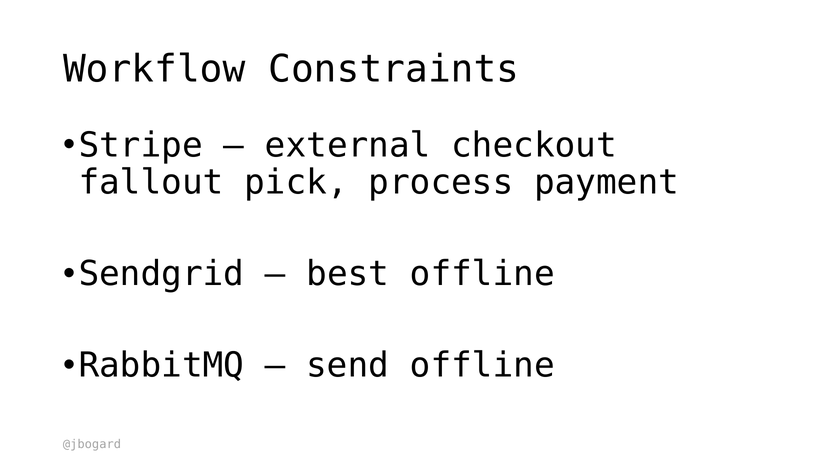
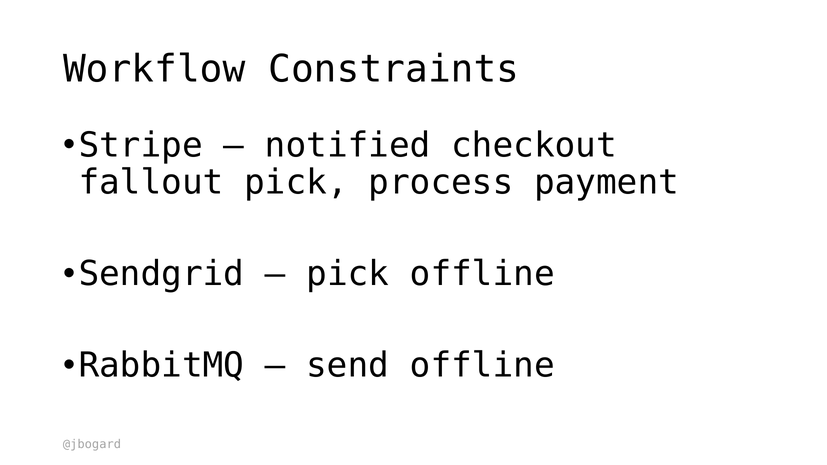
external: external -> notified
best at (348, 274): best -> pick
